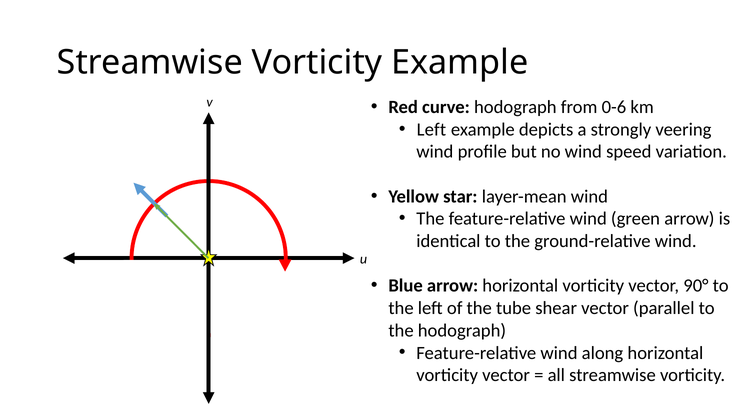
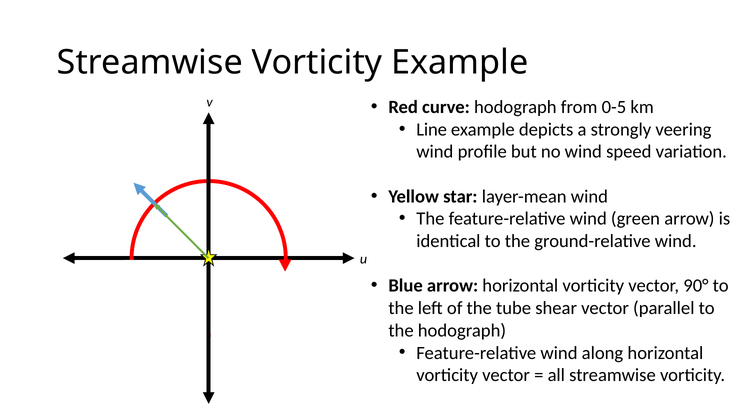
0-6: 0-6 -> 0-5
Left at (431, 129): Left -> Line
